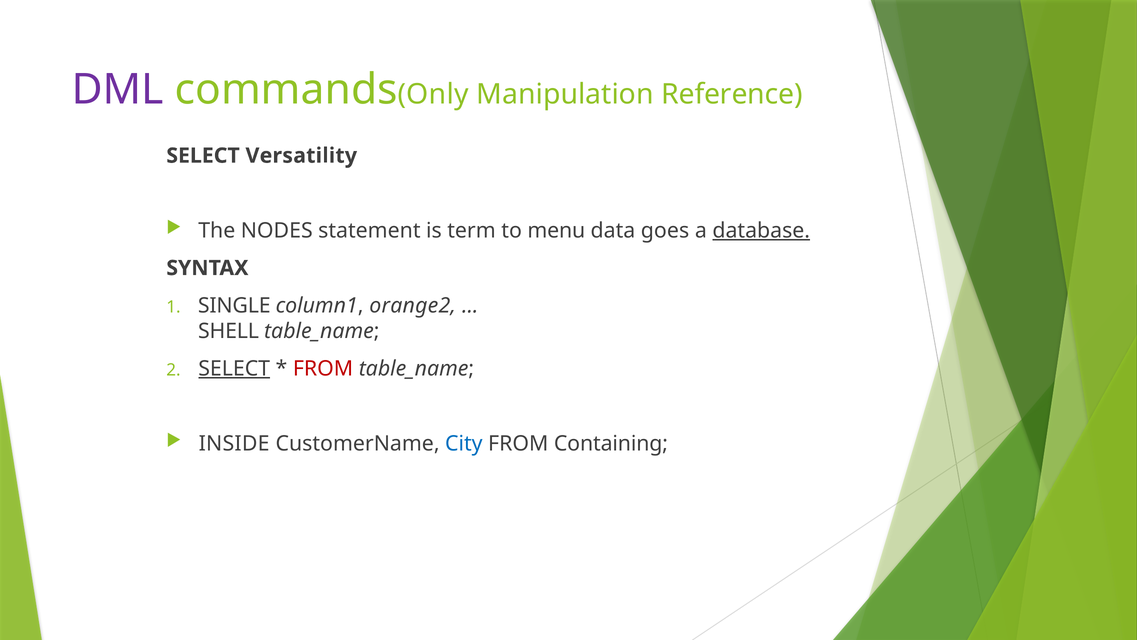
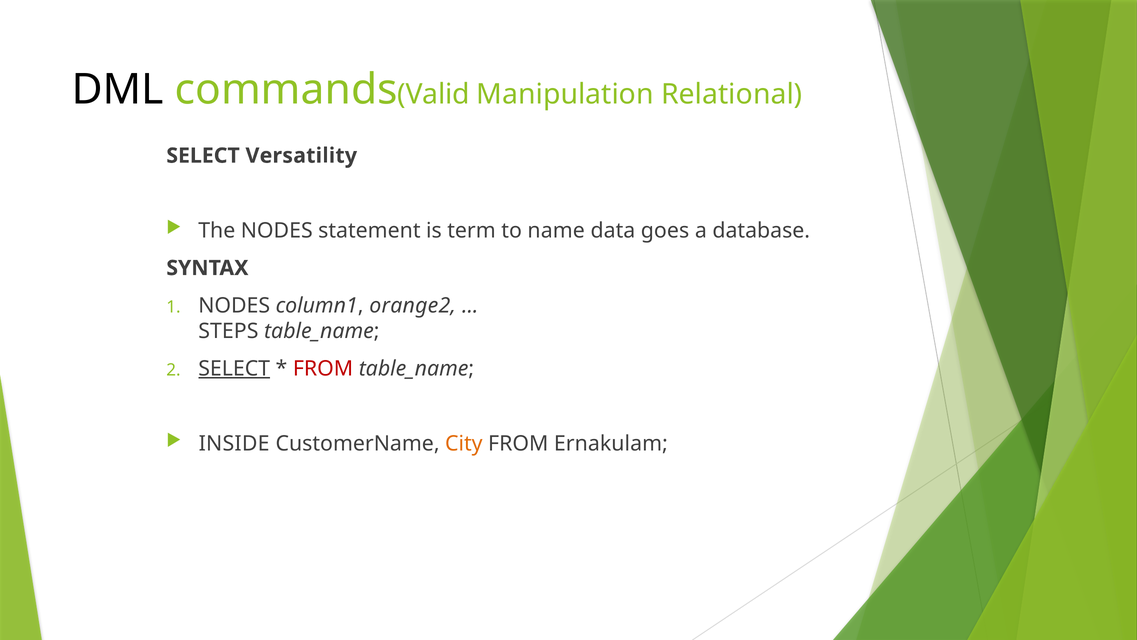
DML colour: purple -> black
Only: Only -> Valid
Reference: Reference -> Relational
menu: menu -> name
database underline: present -> none
SINGLE at (234, 305): SINGLE -> NODES
SHELL: SHELL -> STEPS
City colour: blue -> orange
Containing: Containing -> Ernakulam
